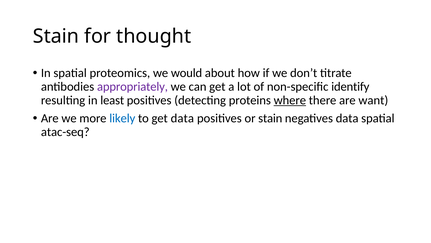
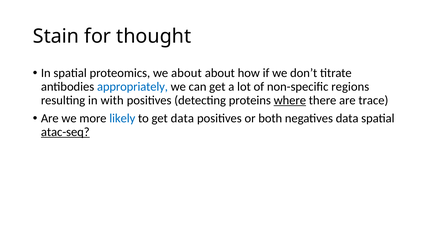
we would: would -> about
appropriately colour: purple -> blue
identify: identify -> regions
least: least -> with
want: want -> trace
or stain: stain -> both
atac-seq underline: none -> present
